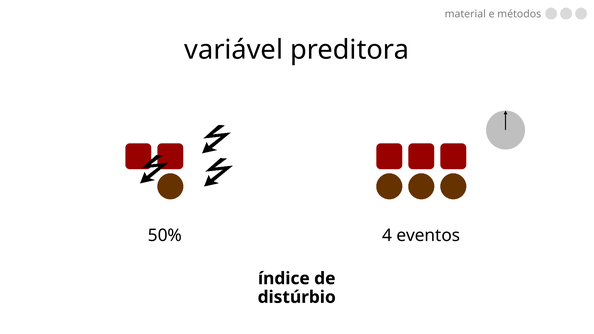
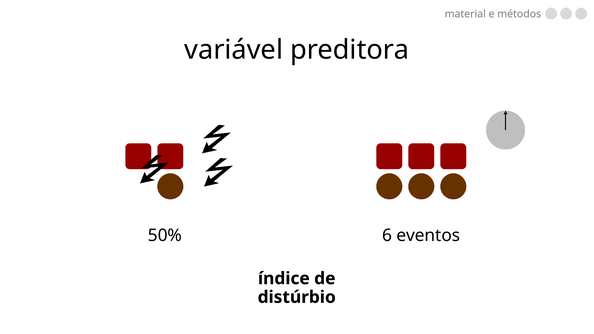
4: 4 -> 6
